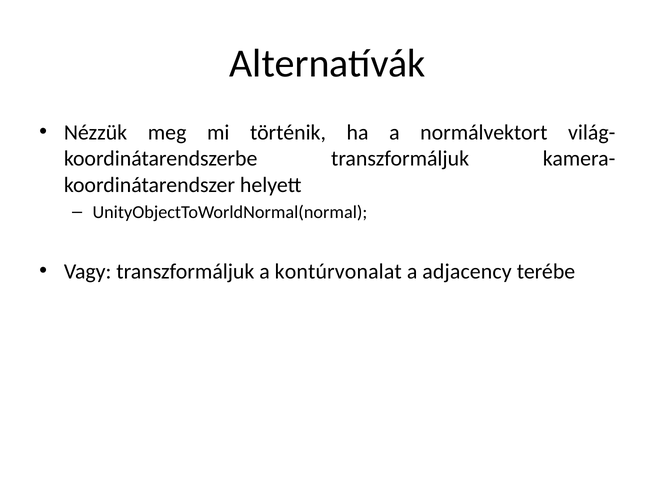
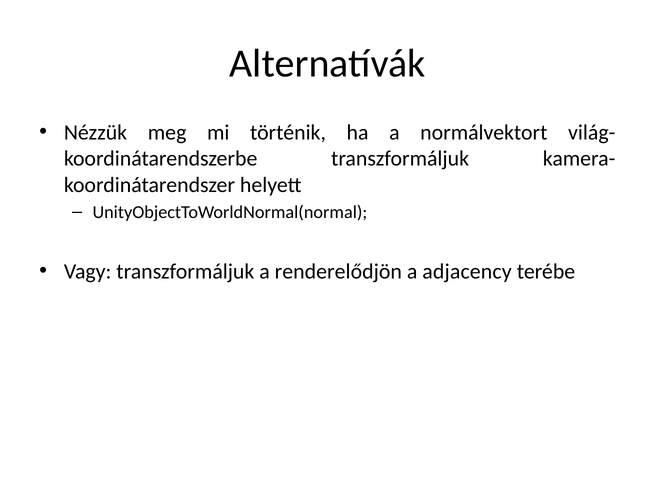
kontúrvonalat: kontúrvonalat -> renderelődjön
